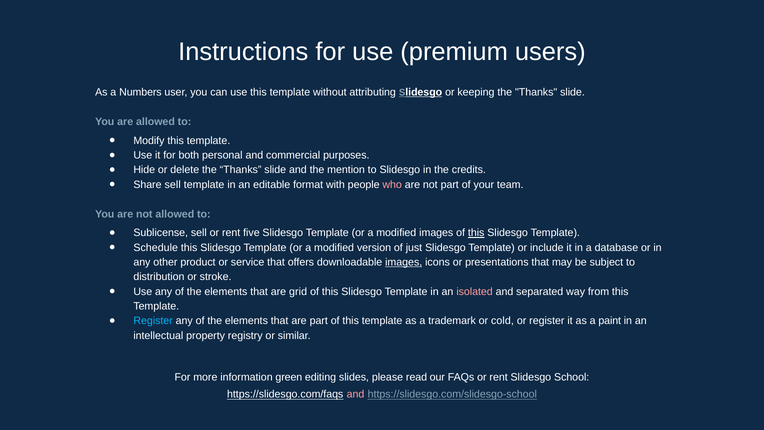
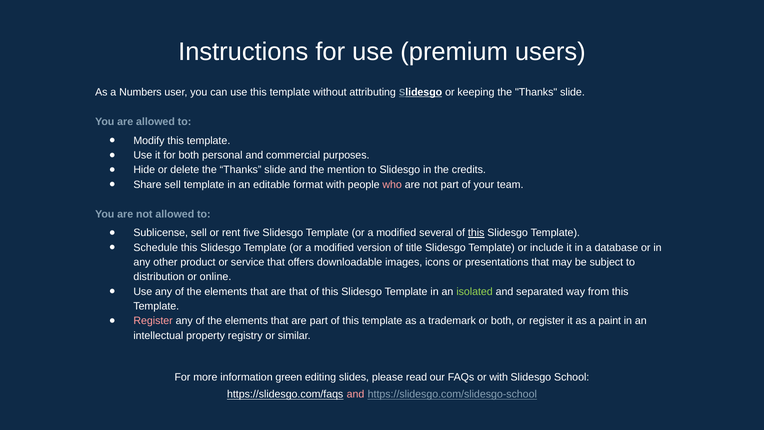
modified images: images -> several
just: just -> title
images at (404, 262) underline: present -> none
stroke: stroke -> online
are grid: grid -> that
isolated colour: pink -> light green
Register at (153, 321) colour: light blue -> pink
or cold: cold -> both
FAQs or rent: rent -> with
